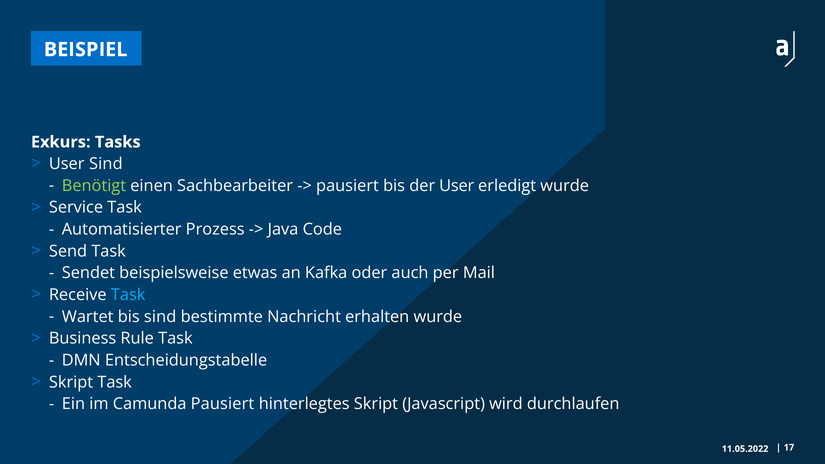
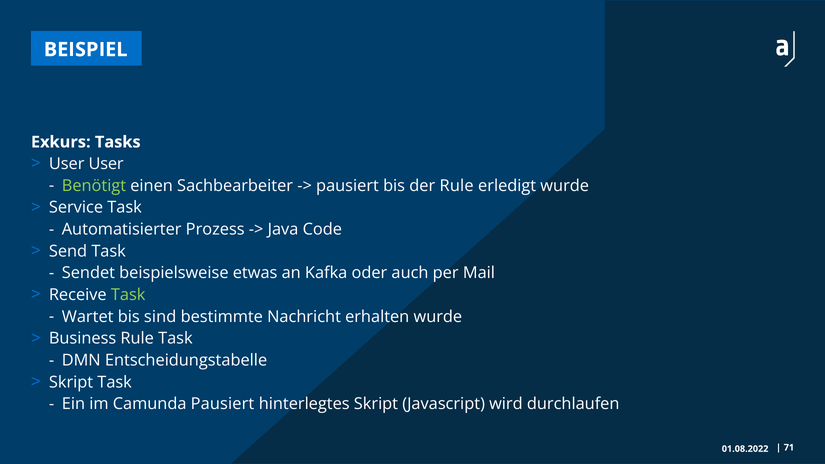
User Sind: Sind -> User
der User: User -> Rule
Task at (128, 295) colour: light blue -> light green
17: 17 -> 71
11.05.2022: 11.05.2022 -> 01.08.2022
